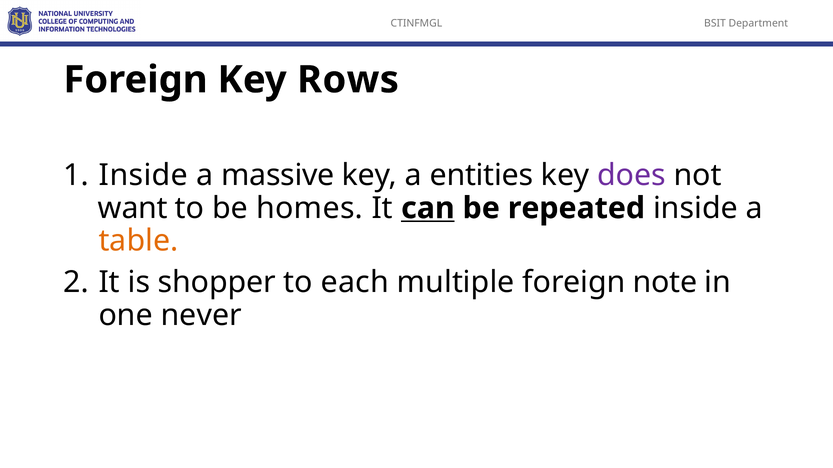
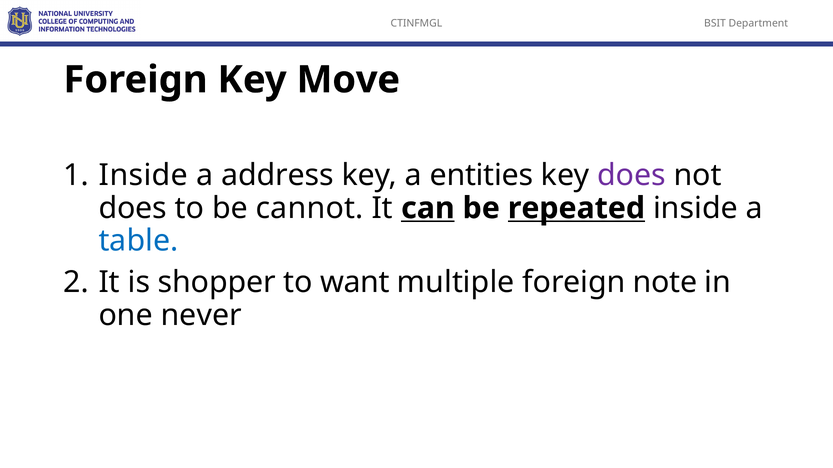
Rows: Rows -> Move
massive: massive -> address
want at (133, 208): want -> does
homes: homes -> cannot
repeated underline: none -> present
table colour: orange -> blue
each: each -> want
